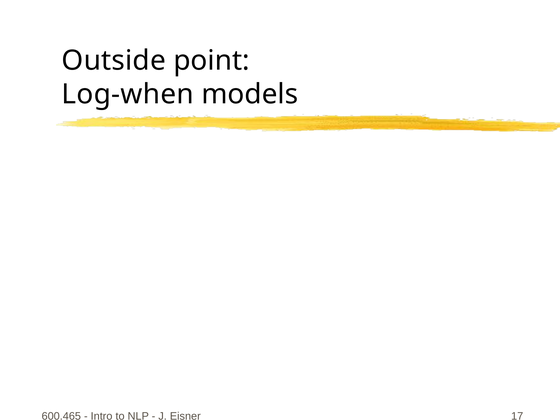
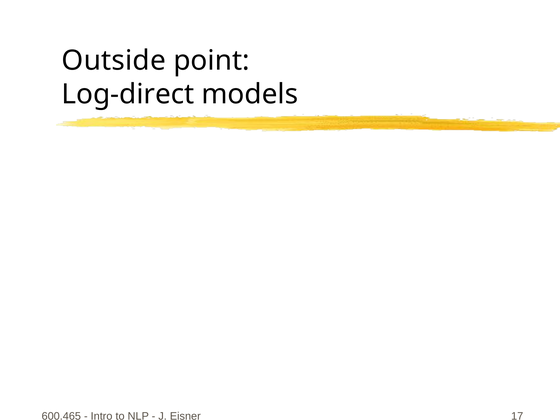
Log-when: Log-when -> Log-direct
